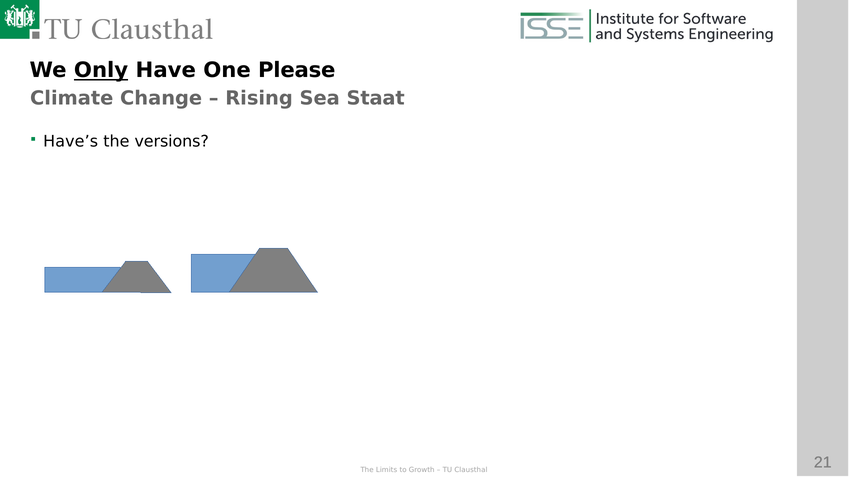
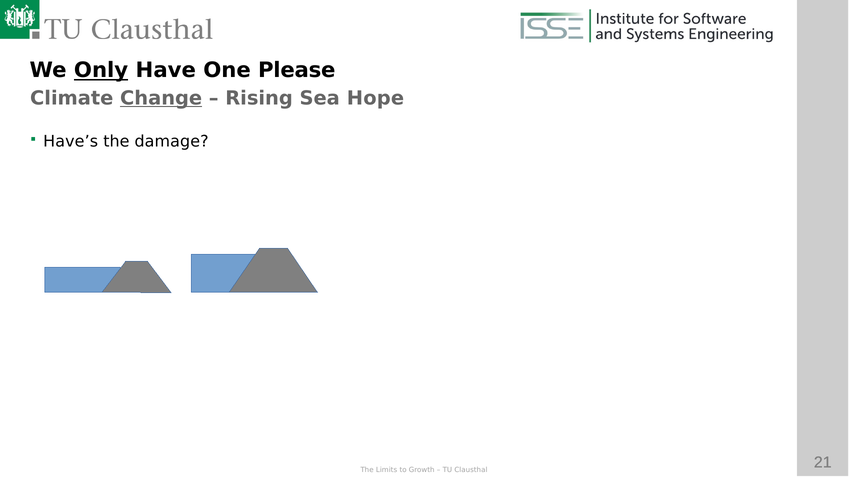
Change underline: none -> present
Staat: Staat -> Hope
versions: versions -> damage
